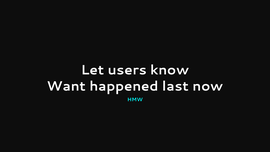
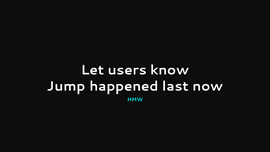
Want: Want -> Jump
